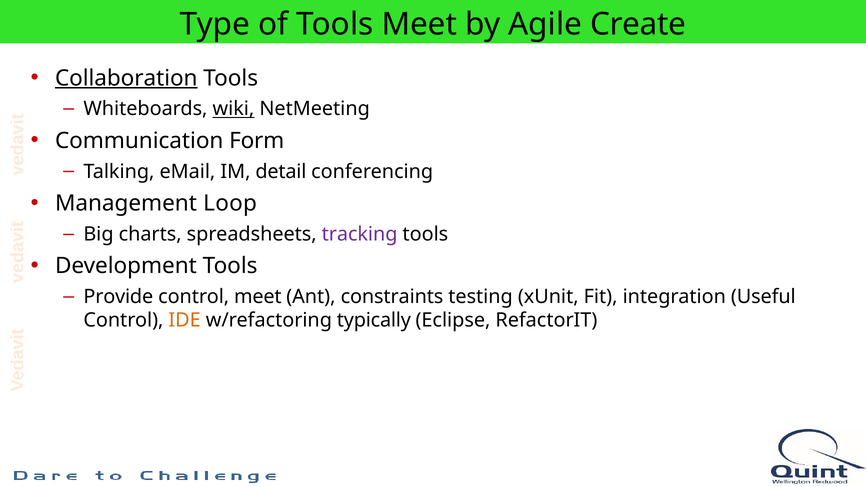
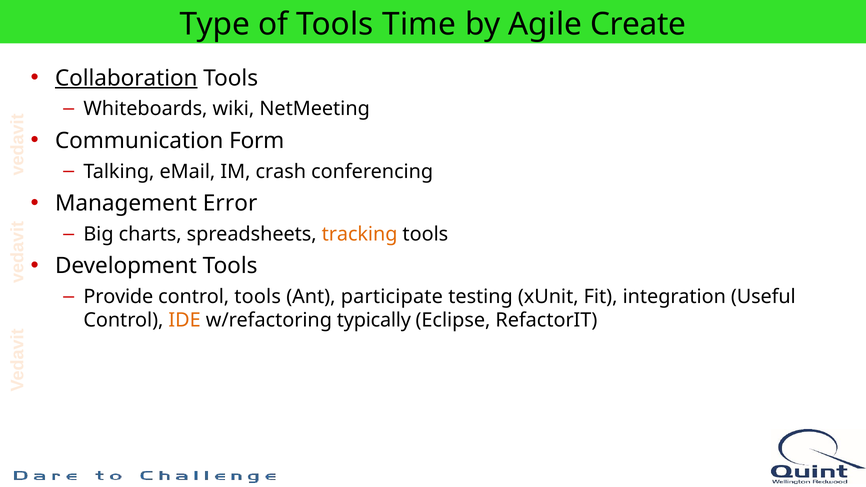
Tools Meet: Meet -> Time
wiki underline: present -> none
detail: detail -> crash
Loop: Loop -> Error
tracking colour: purple -> orange
control meet: meet -> tools
constraints: constraints -> participate
